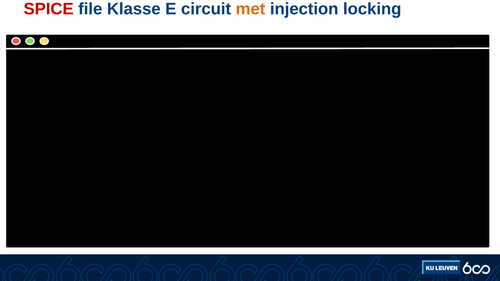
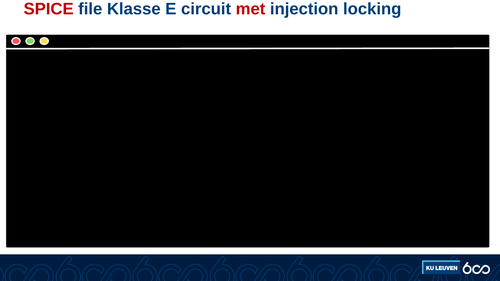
met colour: orange -> red
